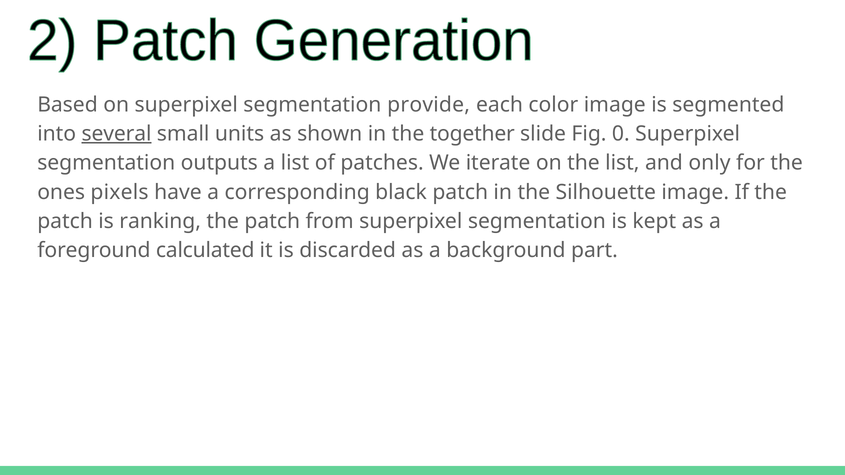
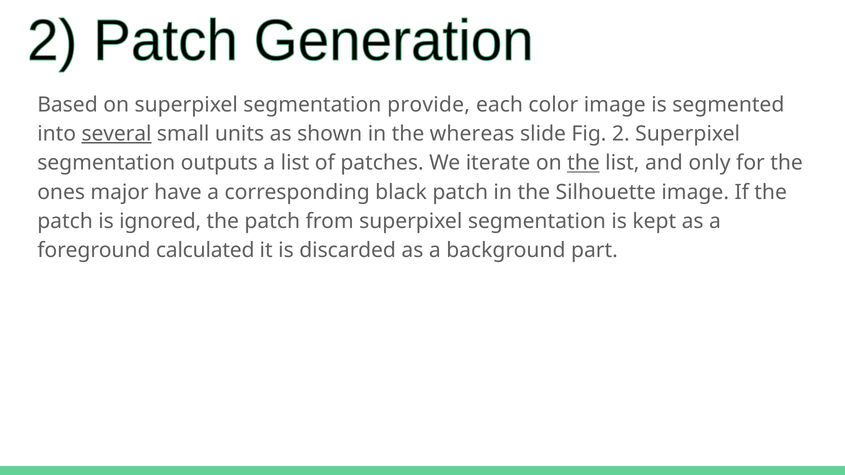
together: together -> whereas
0: 0 -> 2
the at (583, 163) underline: none -> present
pixels: pixels -> major
ranking: ranking -> ignored
